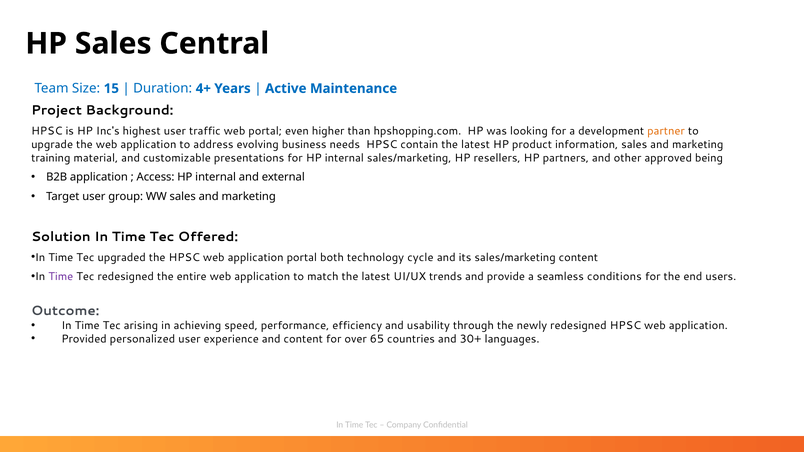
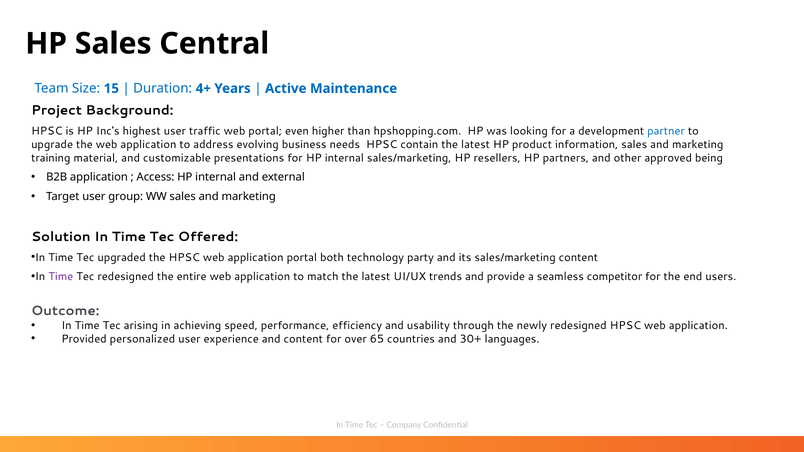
partner colour: orange -> blue
cycle: cycle -> party
conditions: conditions -> competitor
